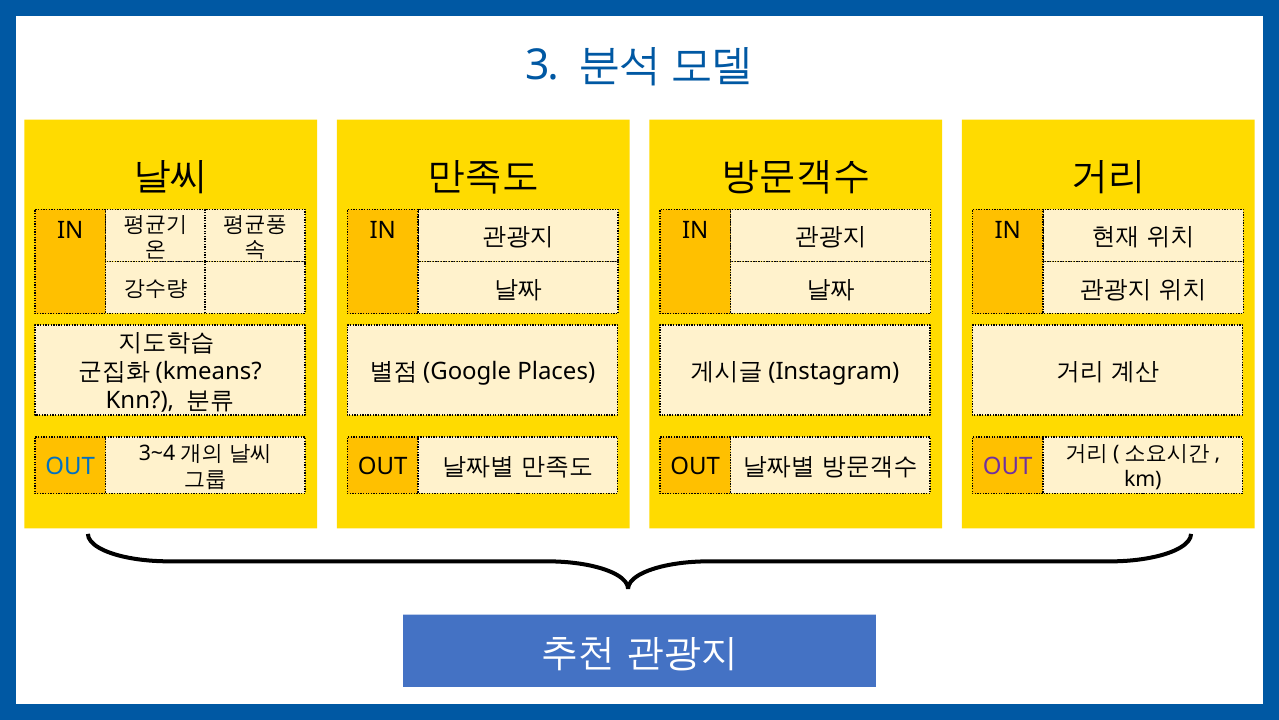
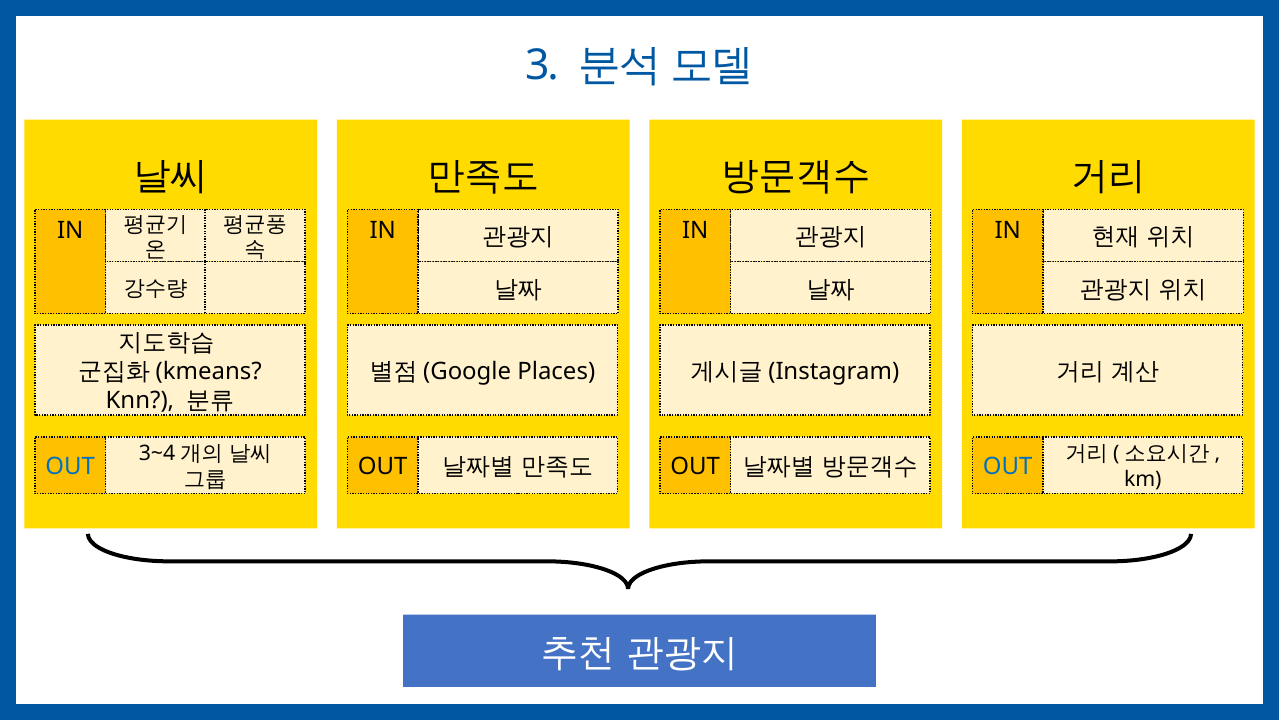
OUT at (1008, 467) colour: purple -> blue
